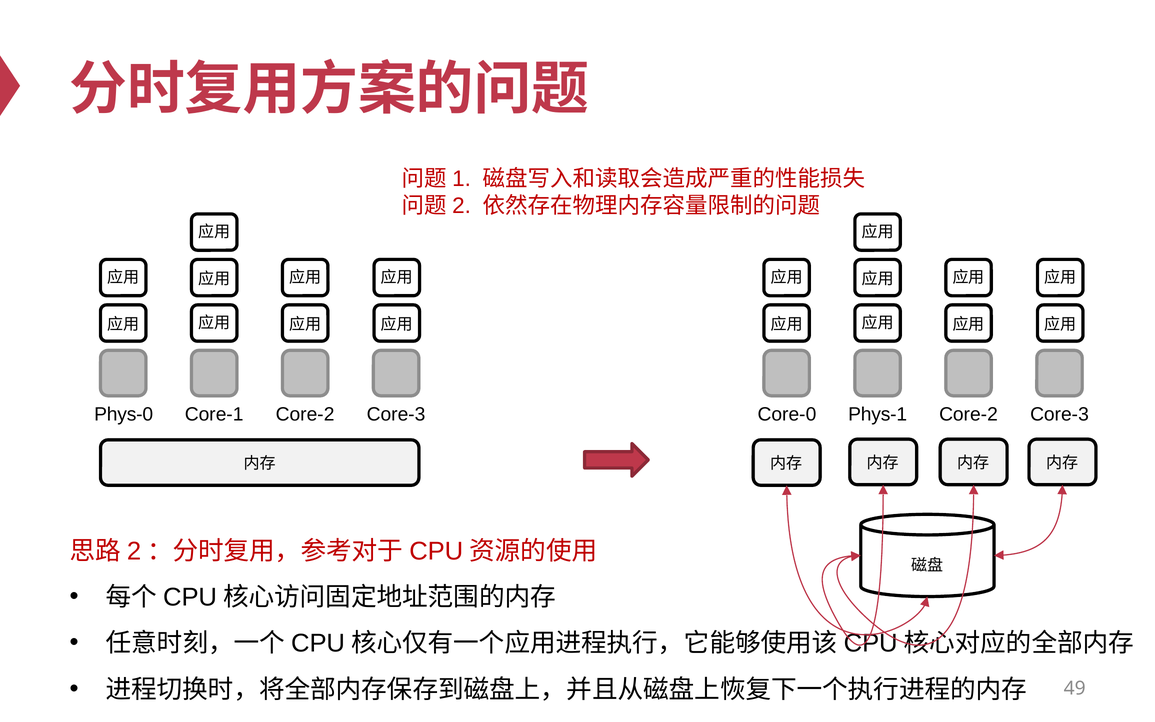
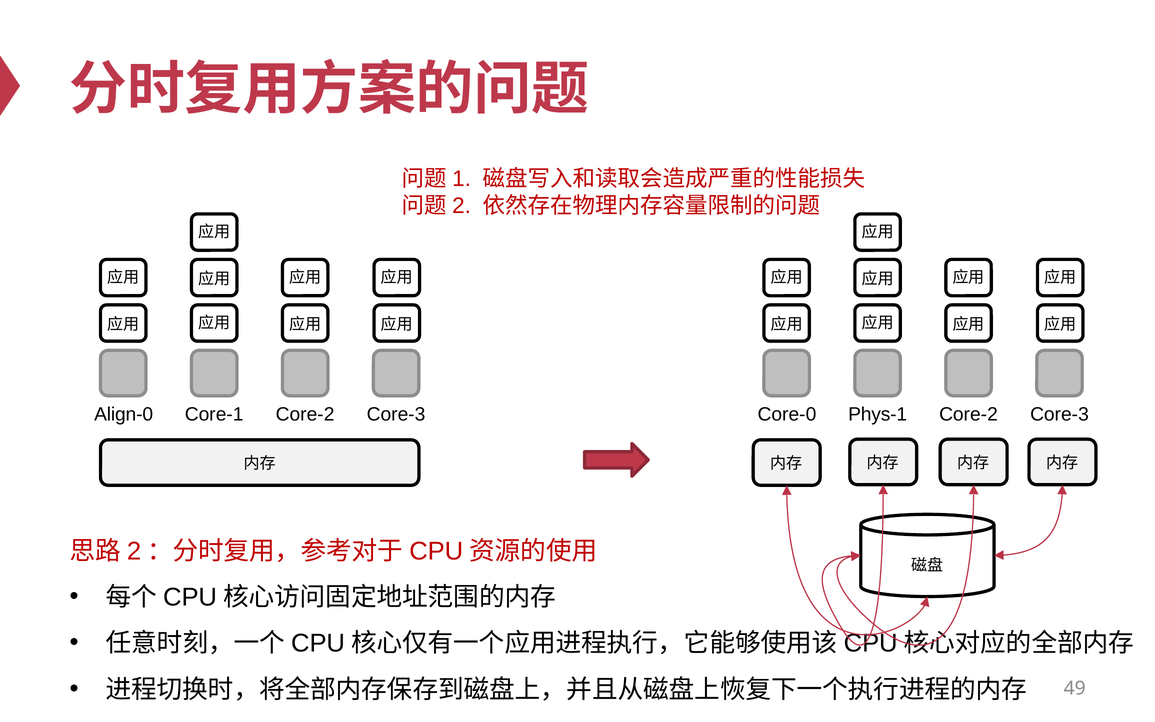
Phys-0: Phys-0 -> Align-0
